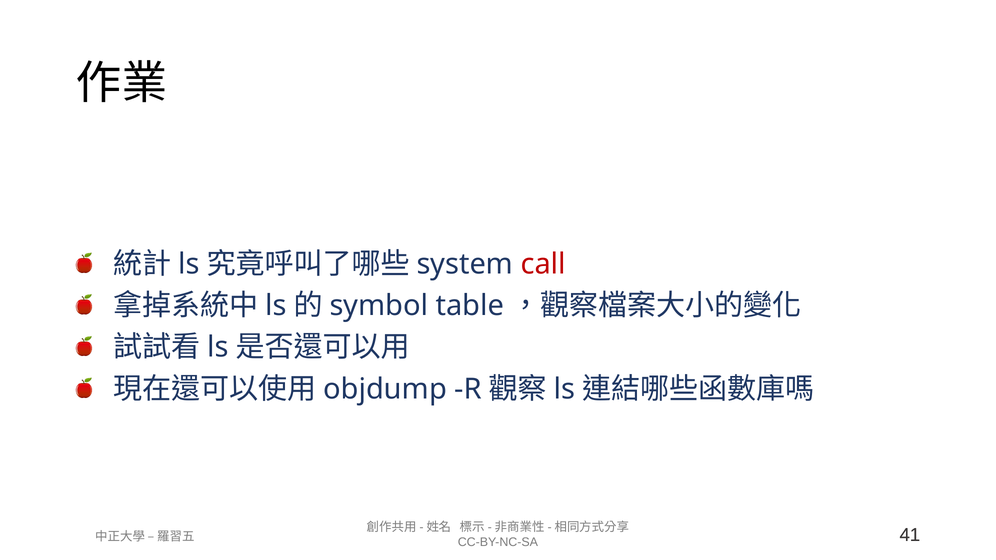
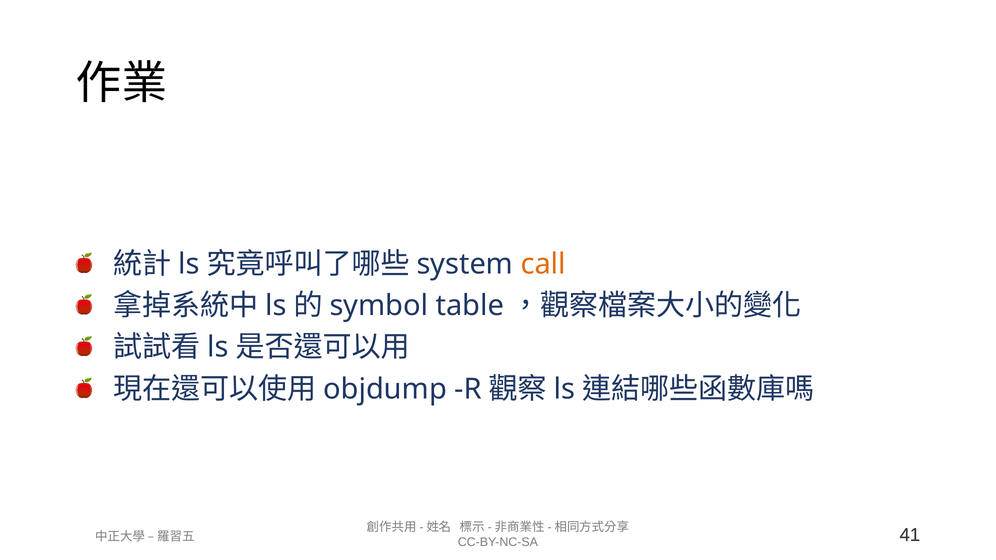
call colour: red -> orange
